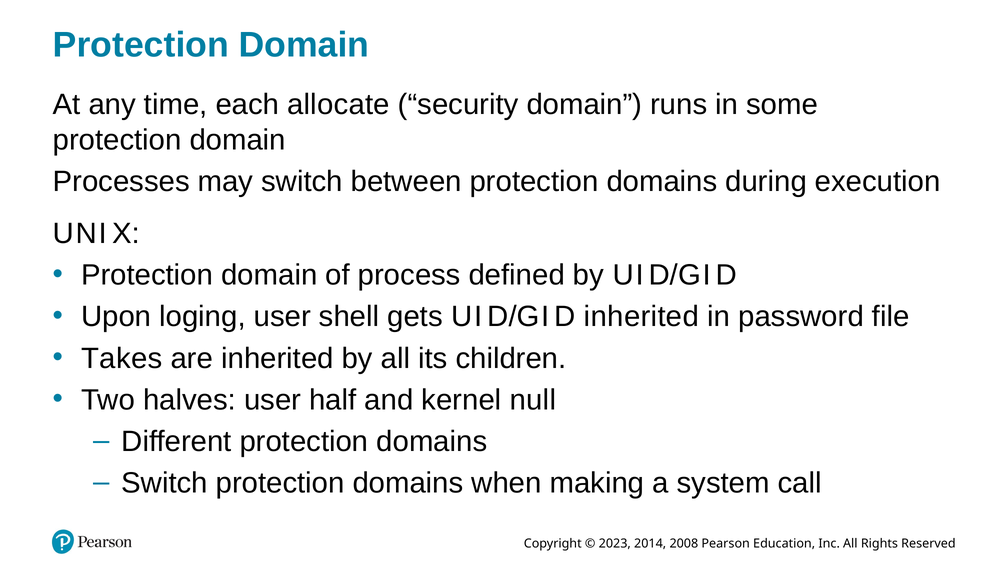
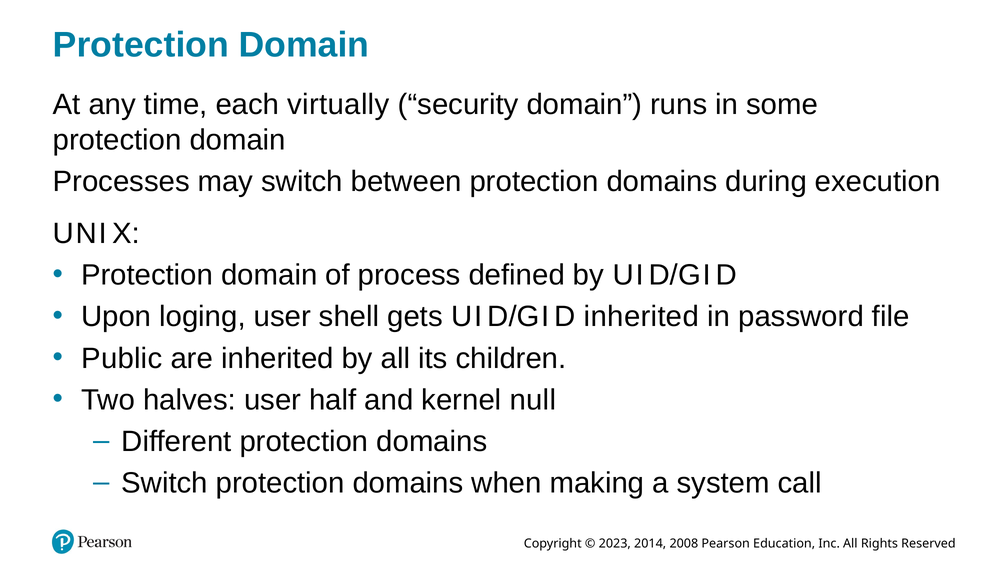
allocate: allocate -> virtually
Takes: Takes -> Public
